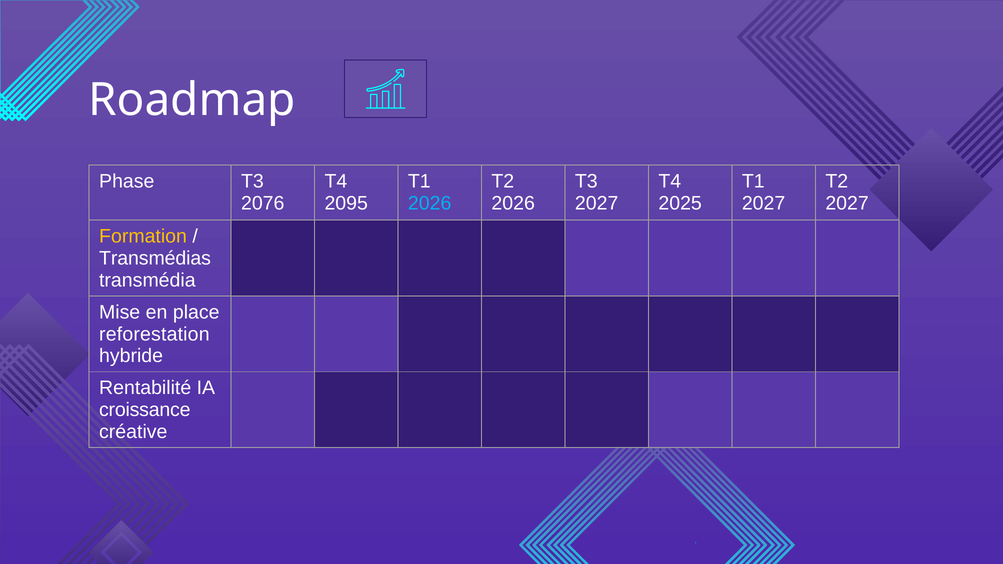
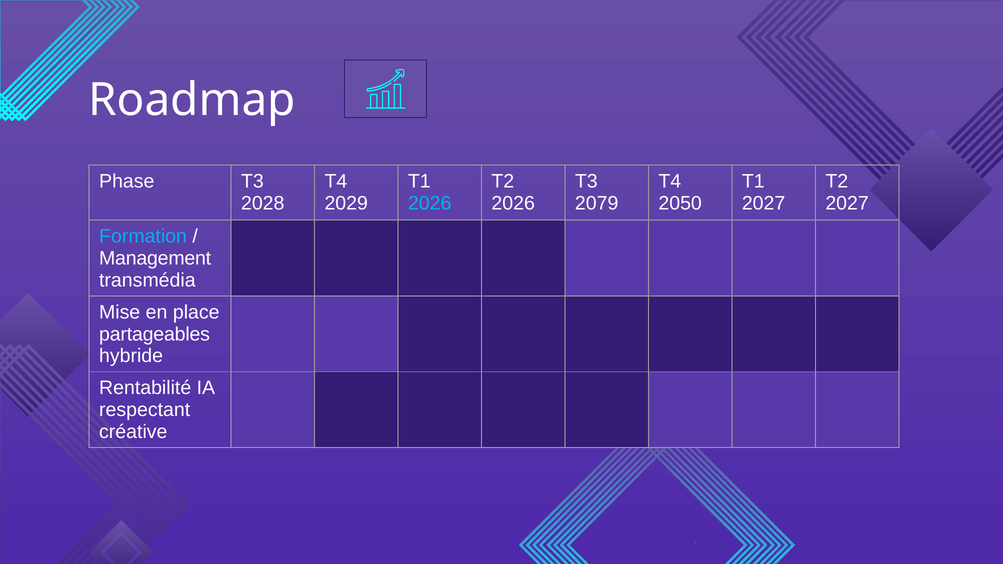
2076: 2076 -> 2028
2095: 2095 -> 2029
2027 at (597, 203): 2027 -> 2079
2025: 2025 -> 2050
Formation colour: yellow -> light blue
Transmédias: Transmédias -> Management
reforestation: reforestation -> partageables
croissance: croissance -> respectant
